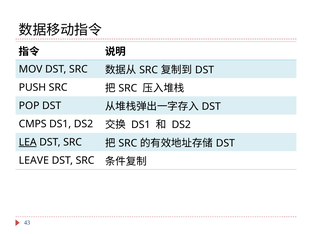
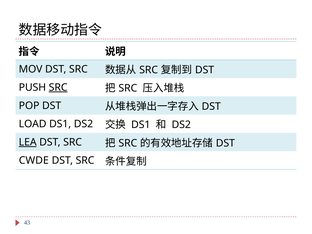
SRC at (58, 87) underline: none -> present
CMPS: CMPS -> LOAD
LEAVE: LEAVE -> CWDE
